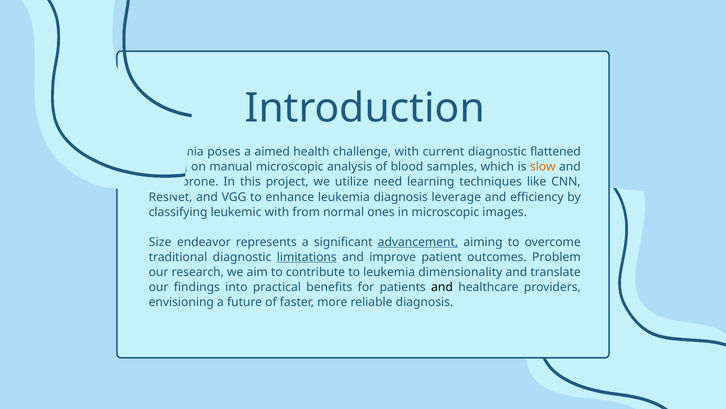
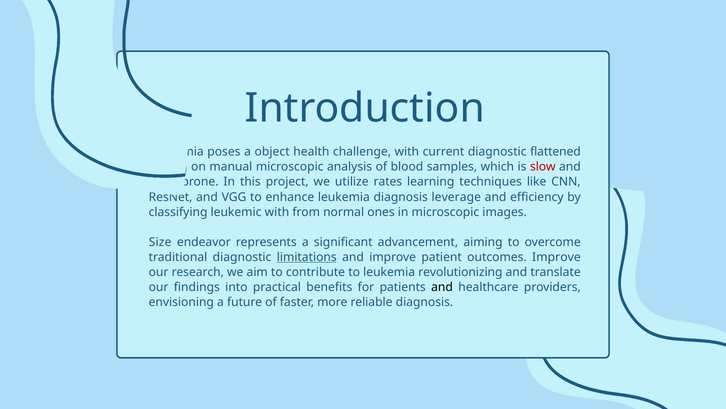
aimed: aimed -> object
slow colour: orange -> red
need: need -> rates
advancement underline: present -> none
outcomes Problem: Problem -> Improve
dimensionality: dimensionality -> revolutionizing
